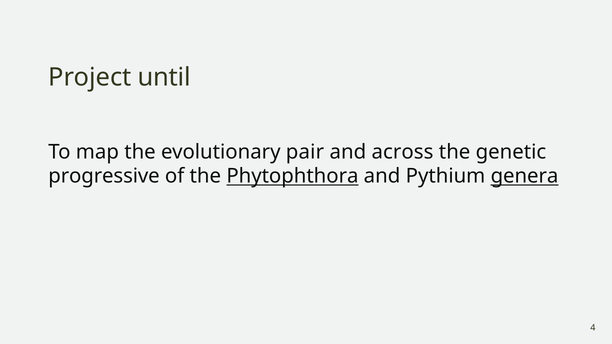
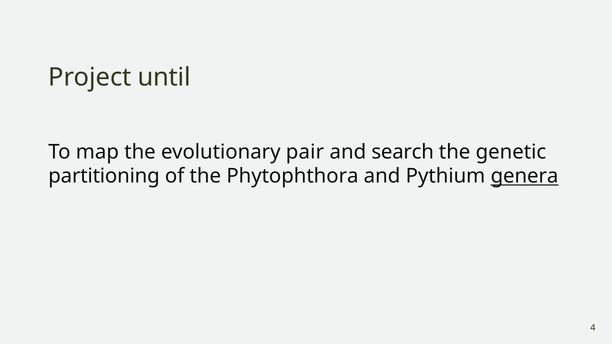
across: across -> search
progressive: progressive -> partitioning
Phytophthora underline: present -> none
